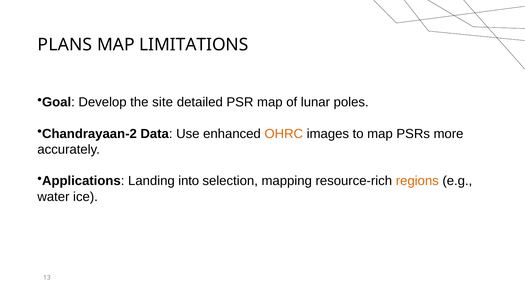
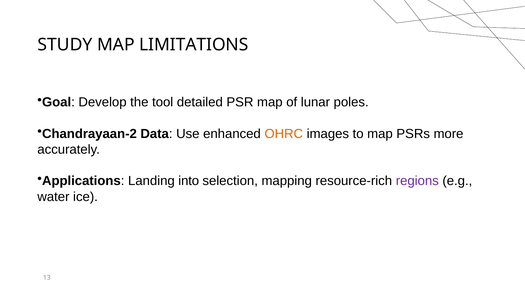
PLANS: PLANS -> STUDY
site: site -> tool
regions colour: orange -> purple
